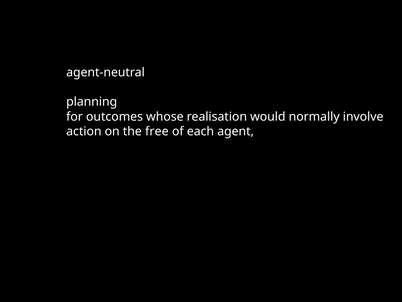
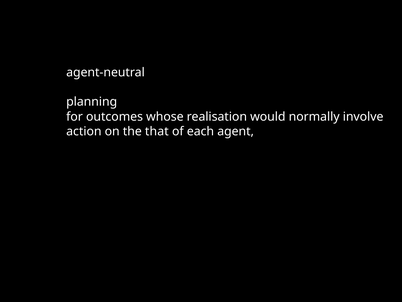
free: free -> that
